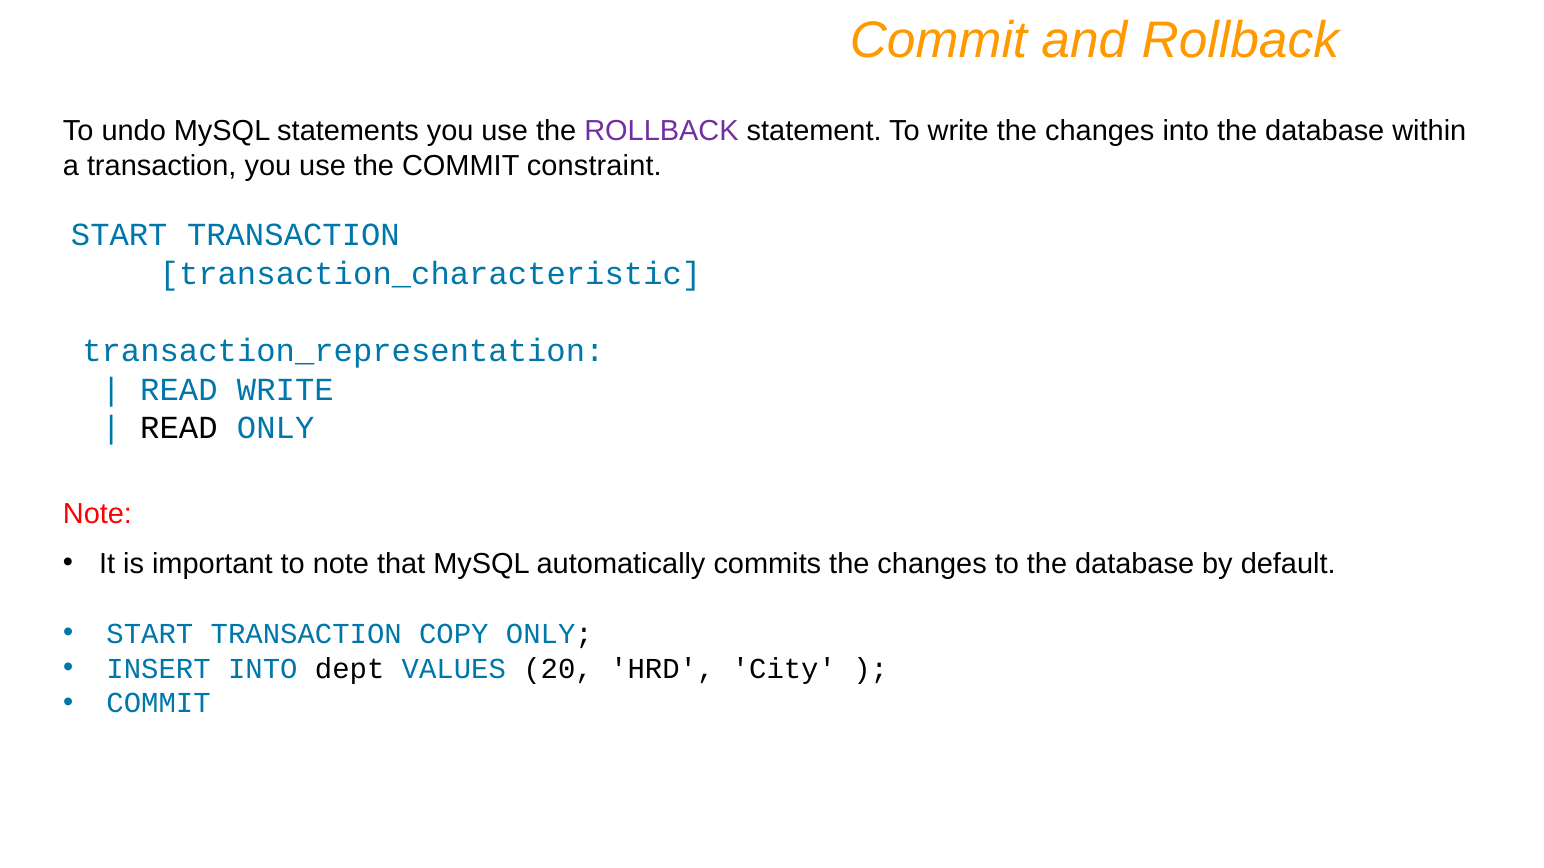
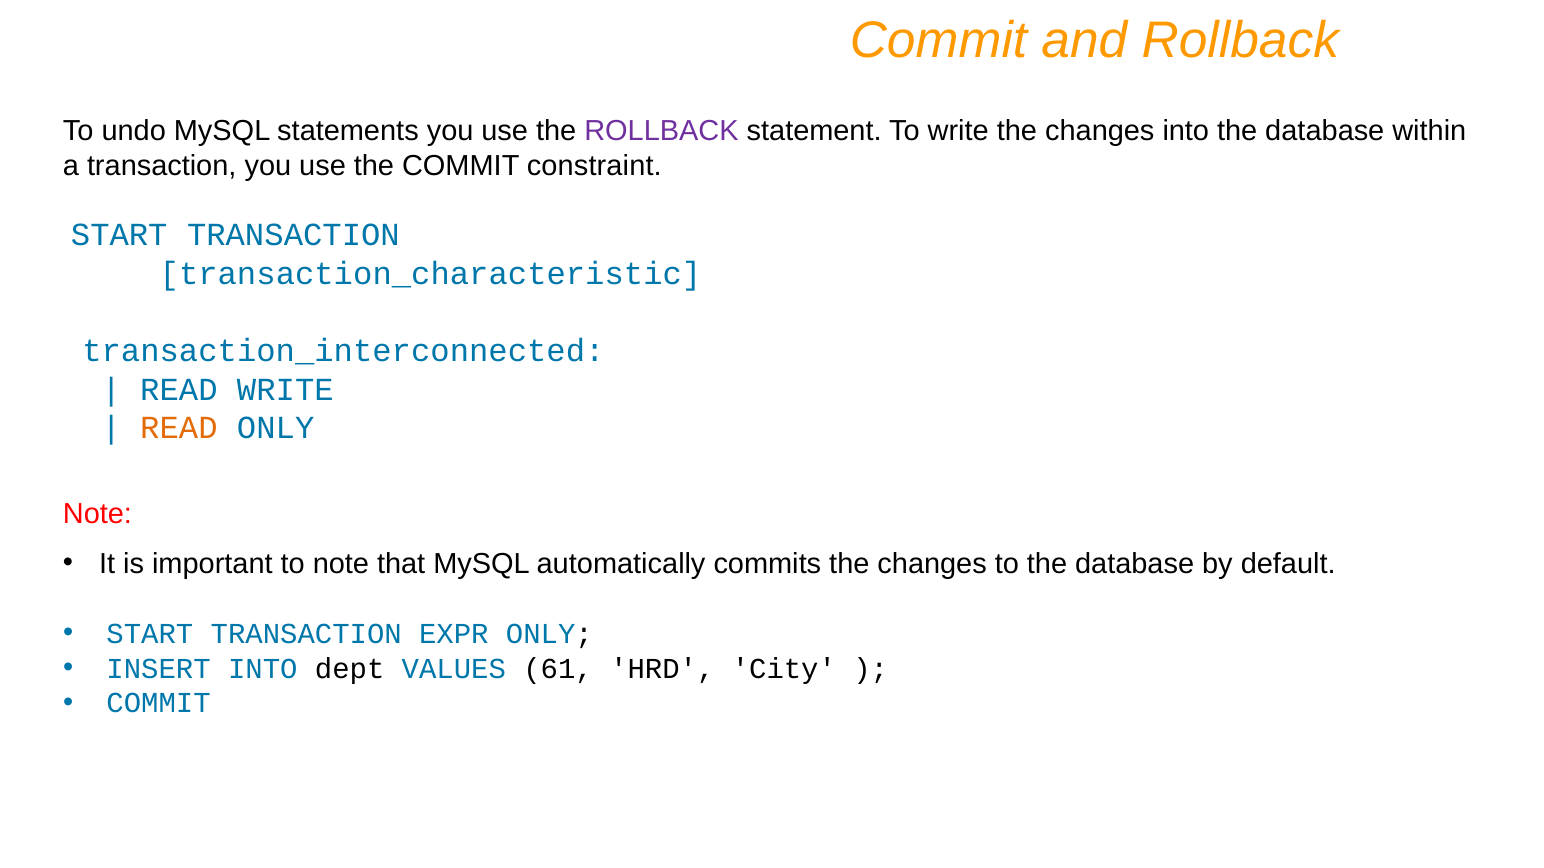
transaction_representation: transaction_representation -> transaction_interconnected
READ at (179, 428) colour: black -> orange
COPY: COPY -> EXPR
20: 20 -> 61
